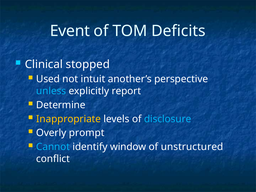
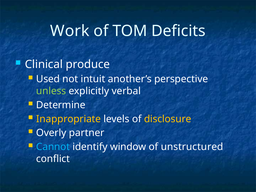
Event: Event -> Work
stopped: stopped -> produce
unless colour: light blue -> light green
report: report -> verbal
disclosure colour: light blue -> yellow
prompt: prompt -> partner
